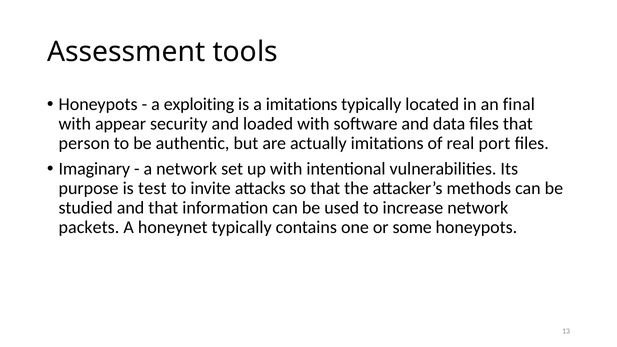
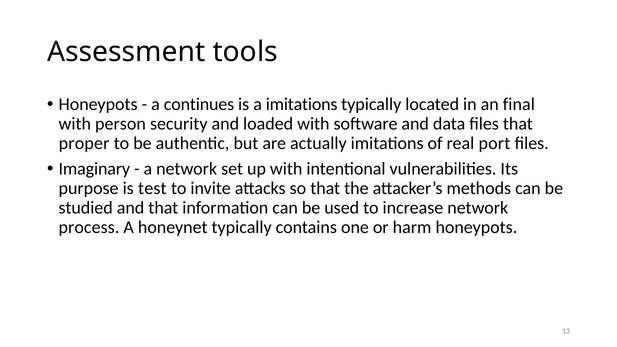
exploiting: exploiting -> continues
appear: appear -> person
person: person -> proper
packets: packets -> process
some: some -> harm
